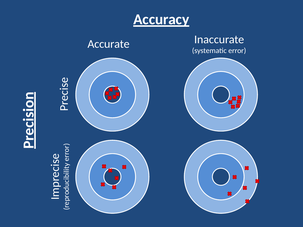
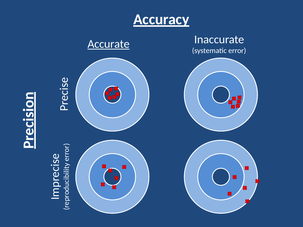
Accurate underline: none -> present
